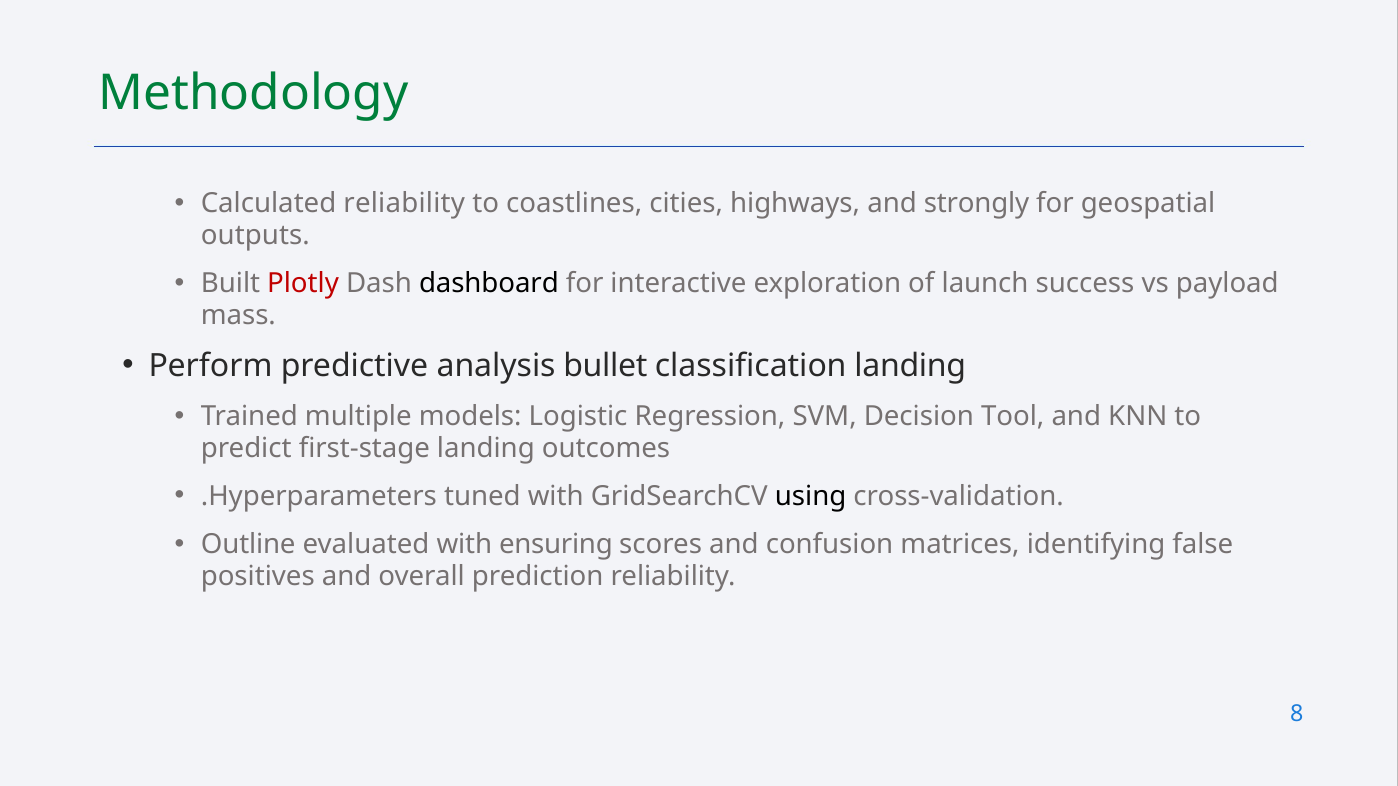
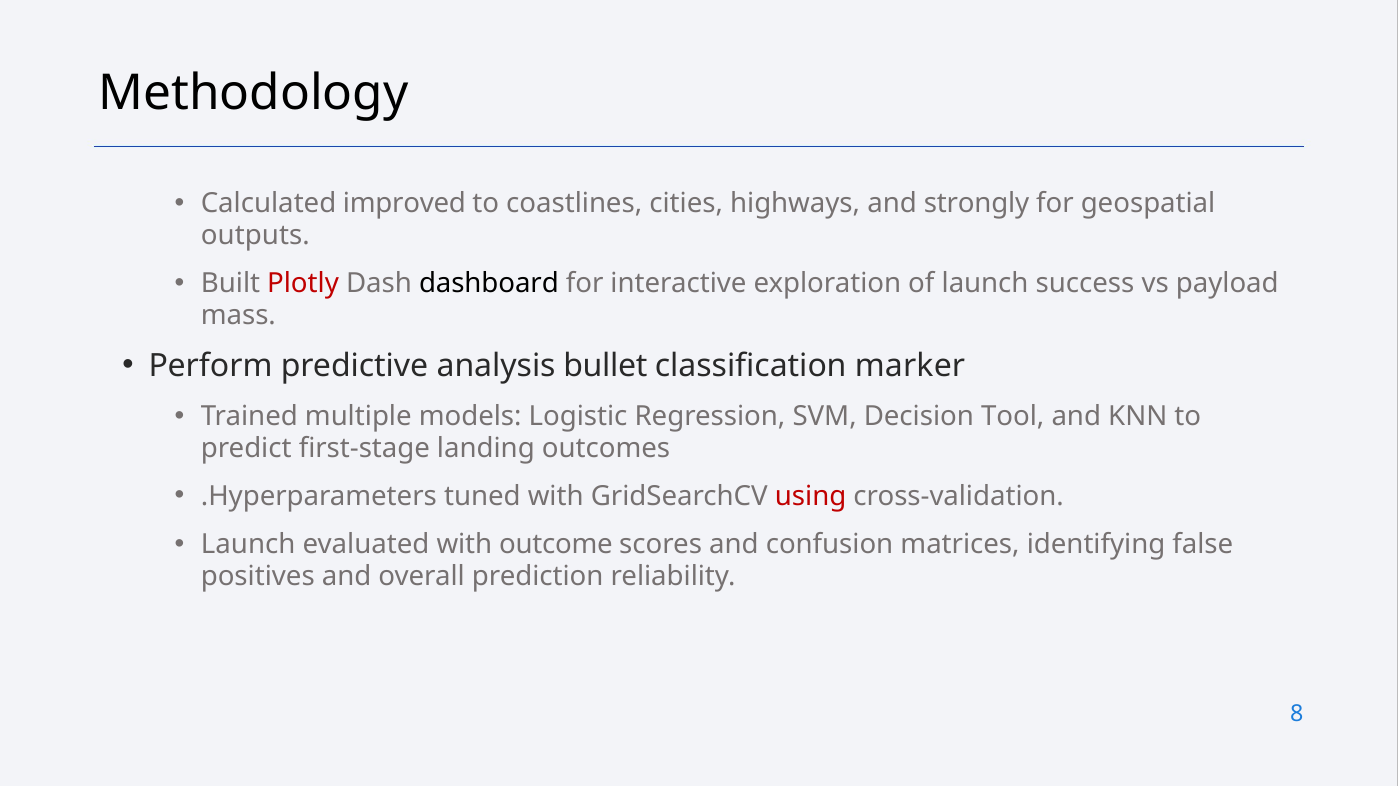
Methodology colour: green -> black
Calculated reliability: reliability -> improved
classification landing: landing -> marker
using colour: black -> red
Outline at (248, 545): Outline -> Launch
ensuring: ensuring -> outcome
